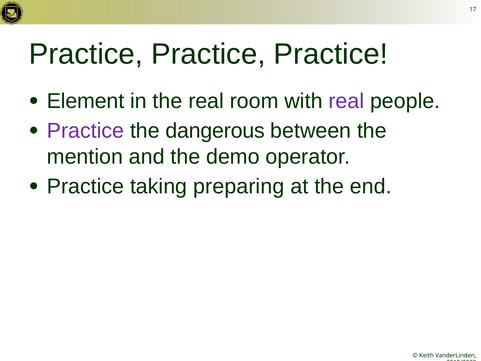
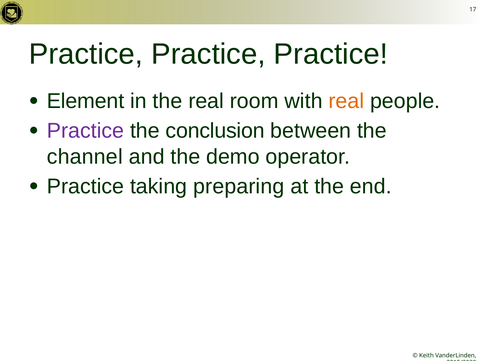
real at (346, 101) colour: purple -> orange
dangerous: dangerous -> conclusion
mention: mention -> channel
